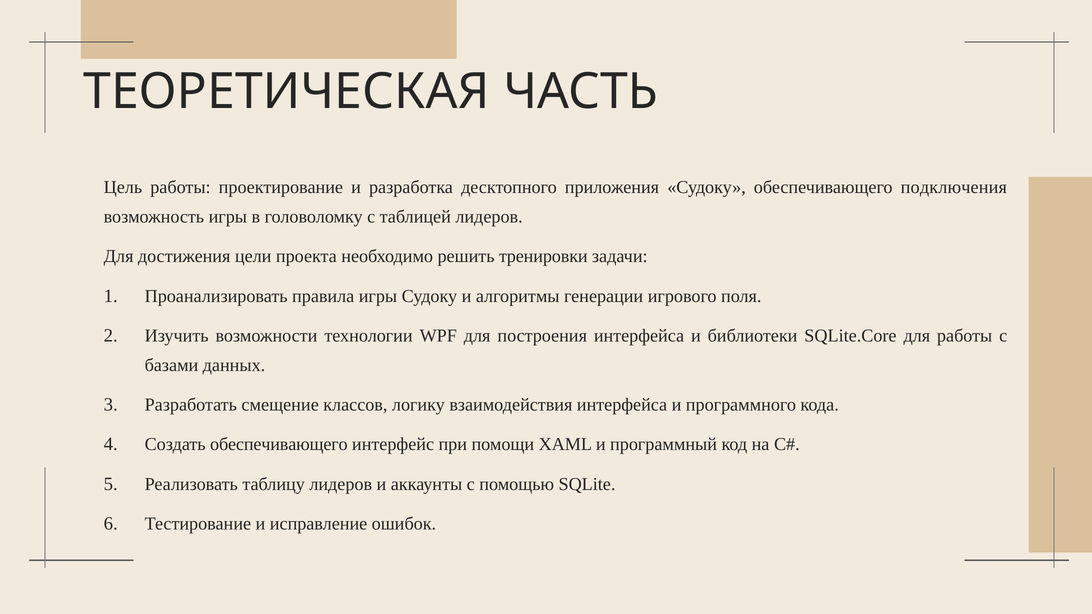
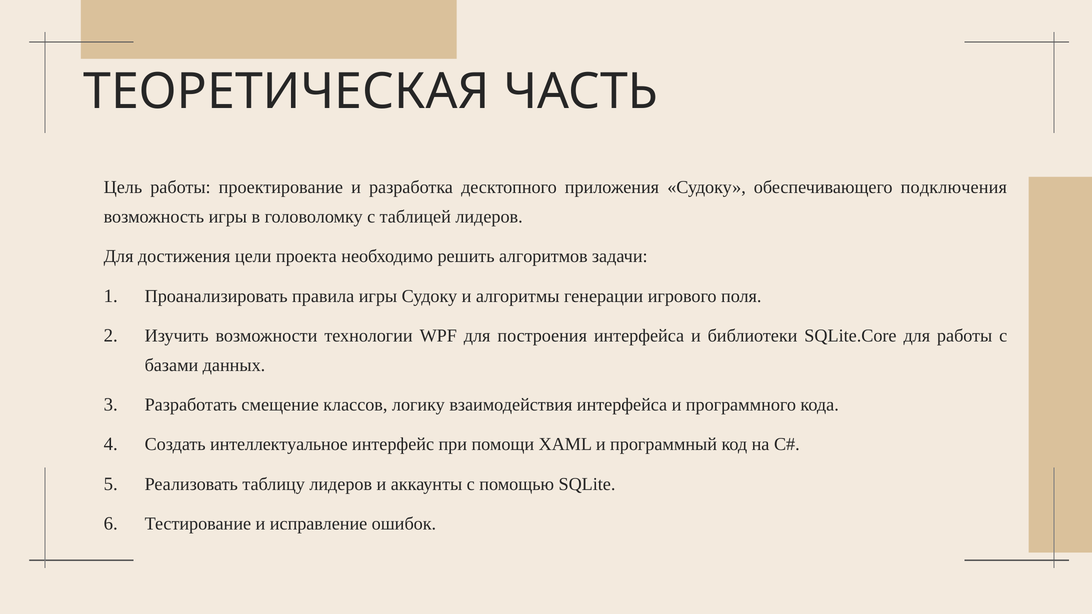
тренировки: тренировки -> алгоритмов
Создать обеспечивающего: обеспечивающего -> интеллектуальное
